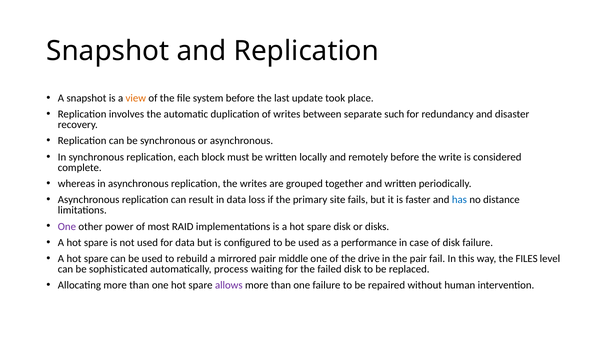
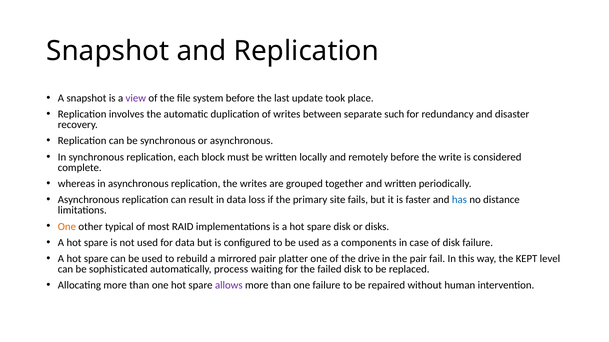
view colour: orange -> purple
One at (67, 227) colour: purple -> orange
power: power -> typical
performance: performance -> components
middle: middle -> platter
FILES: FILES -> KEPT
